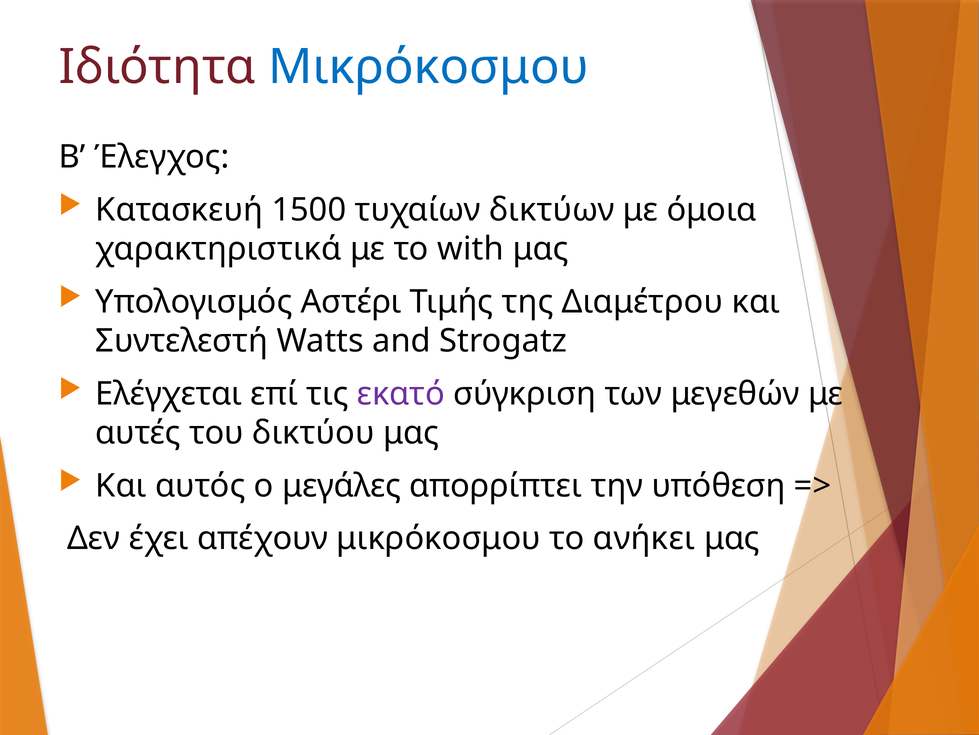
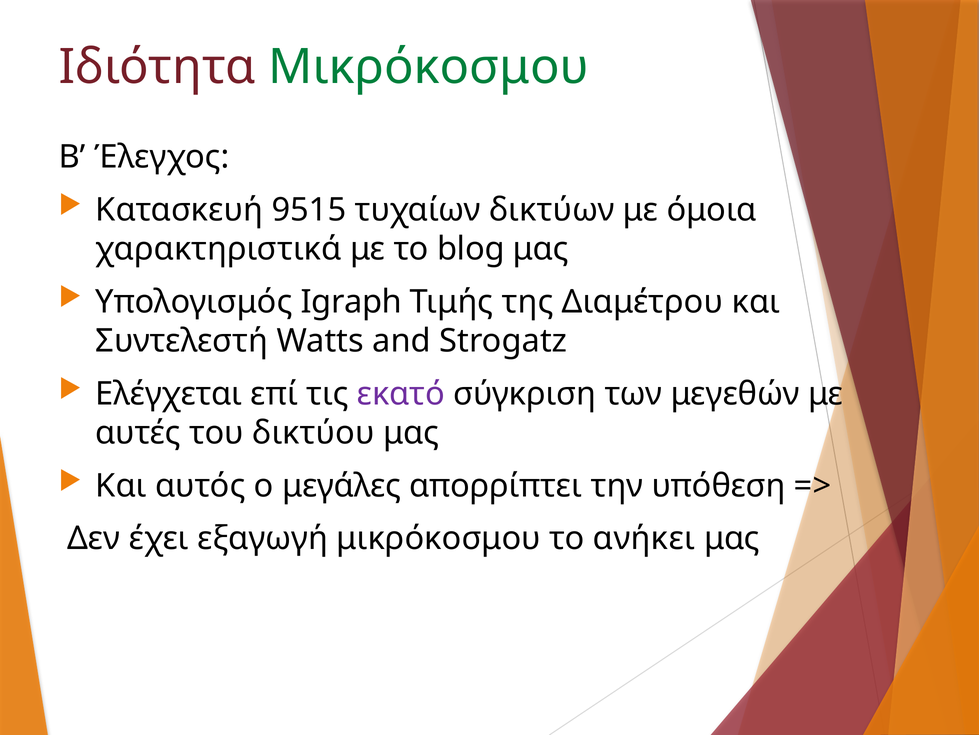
Μικρόκοσμου at (429, 67) colour: blue -> green
1500: 1500 -> 9515
with: with -> blog
Αστέρι: Αστέρι -> Igraph
απέχουν: απέχουν -> εξαγωγή
